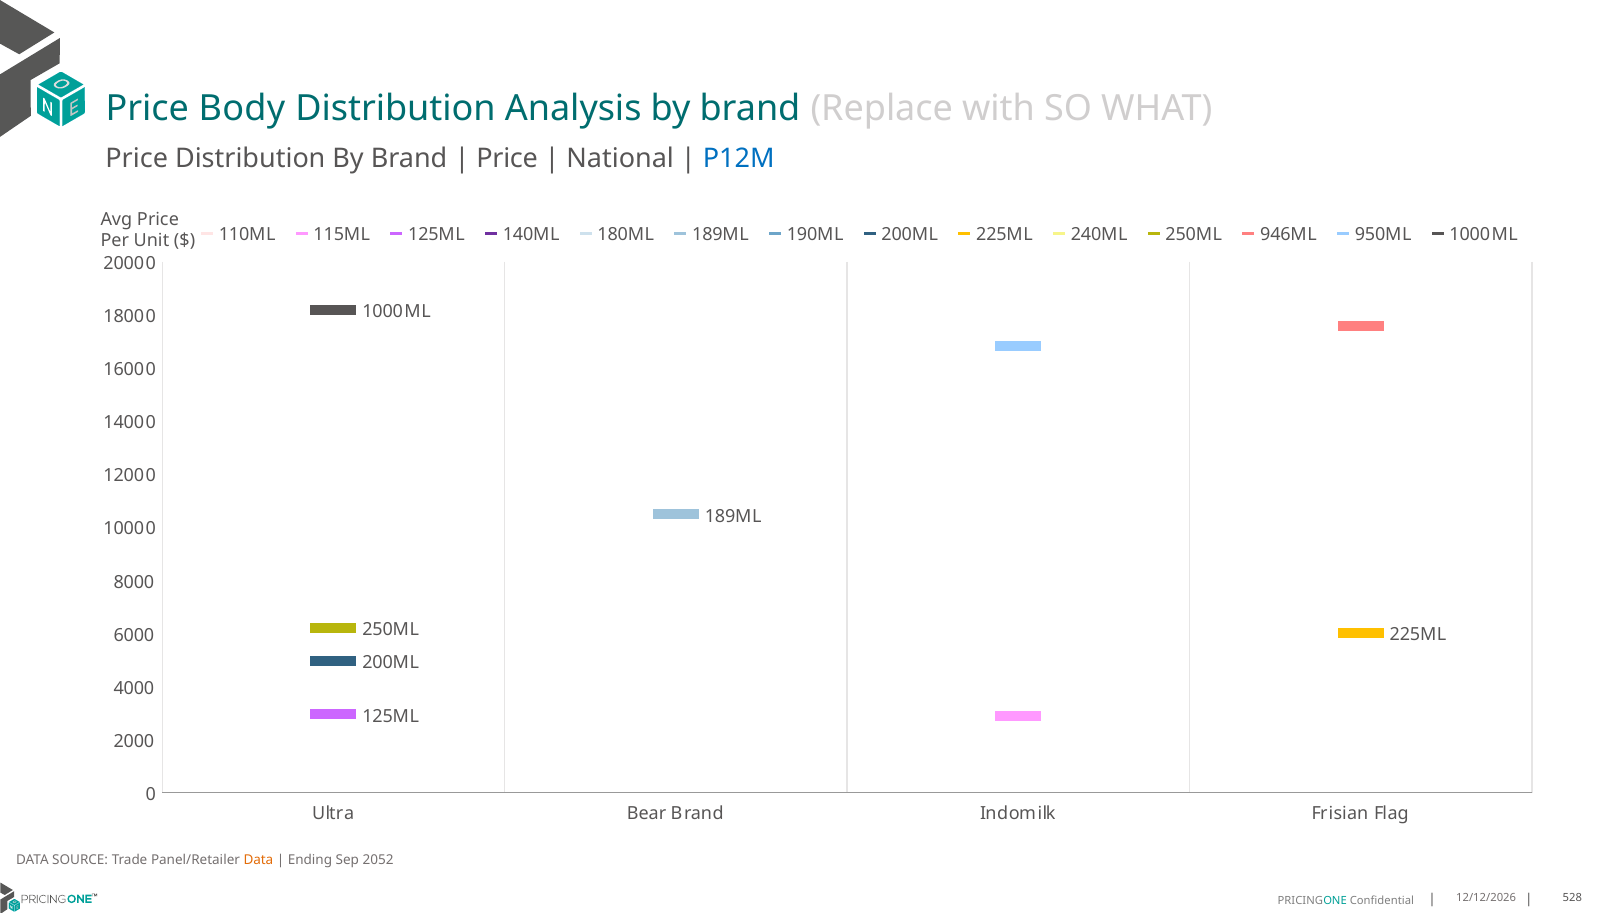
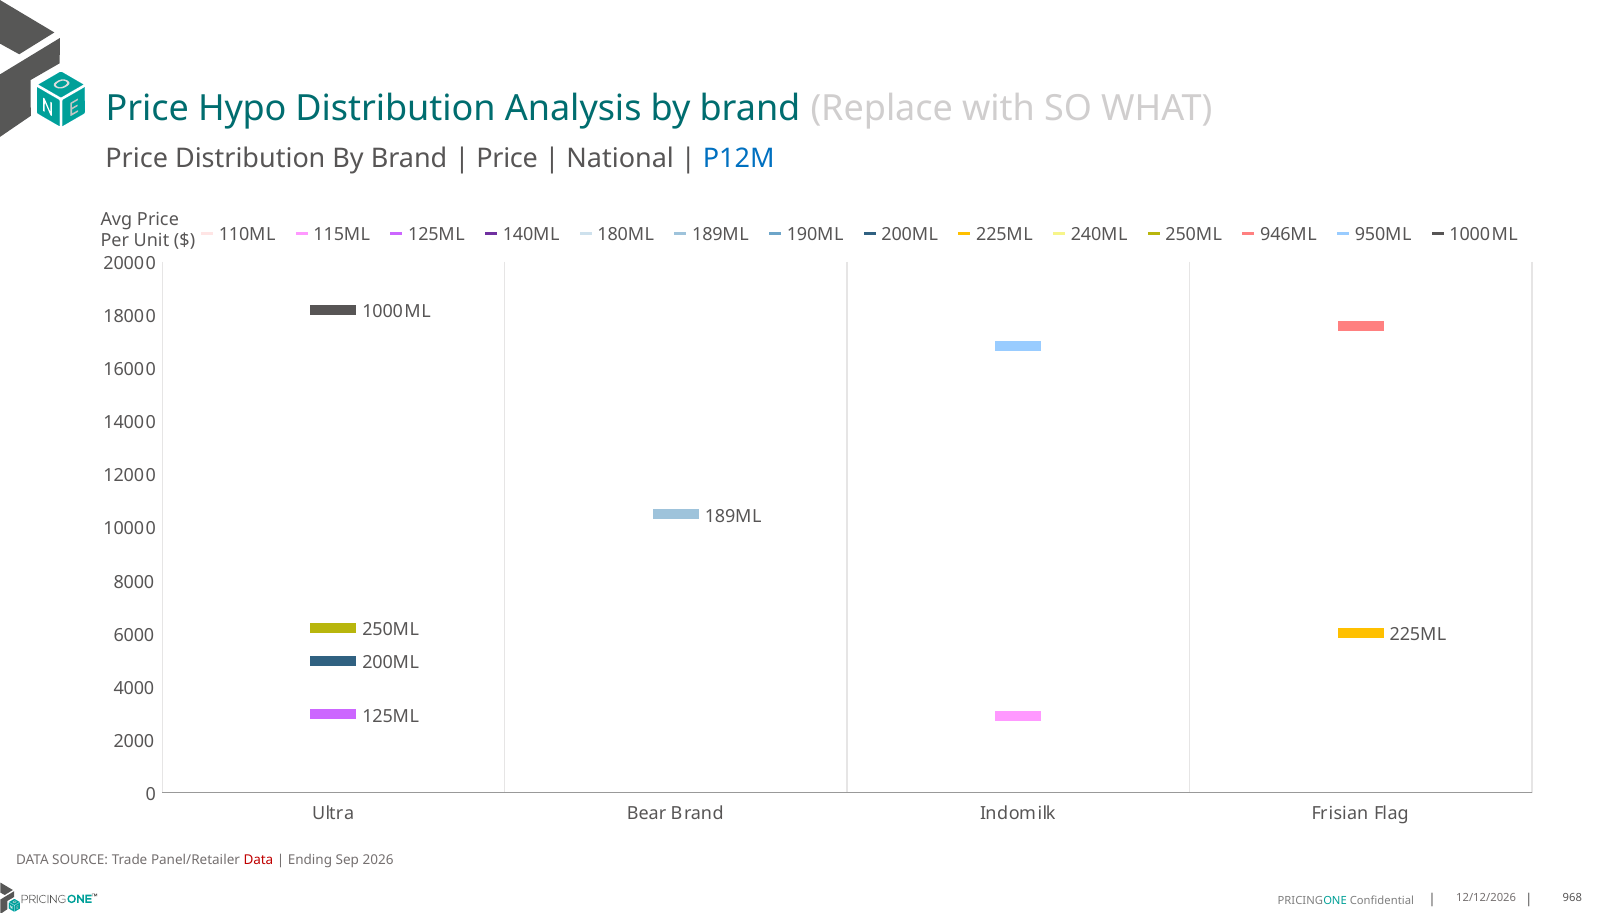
Body: Body -> Hypo
Data at (258, 859) colour: orange -> red
2052: 2052 -> 2026
528: 528 -> 968
